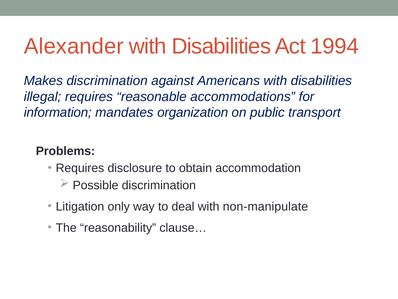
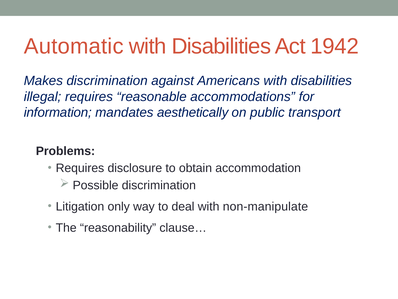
Alexander: Alexander -> Automatic
1994: 1994 -> 1942
organization: organization -> aesthetically
